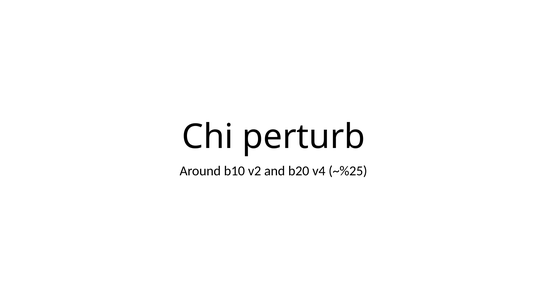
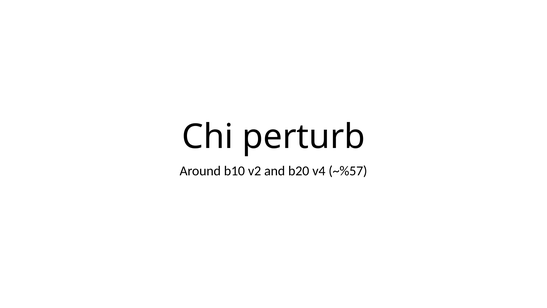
~%25: ~%25 -> ~%57
